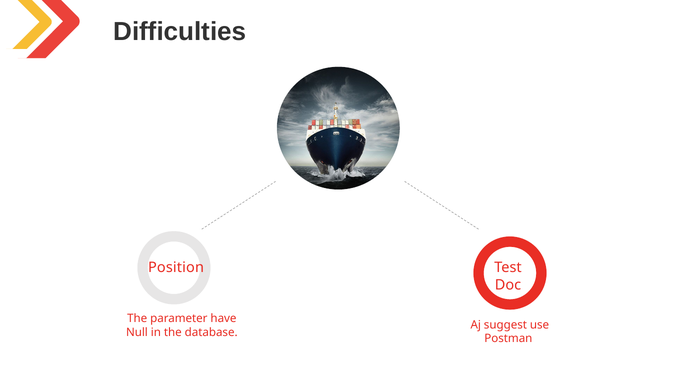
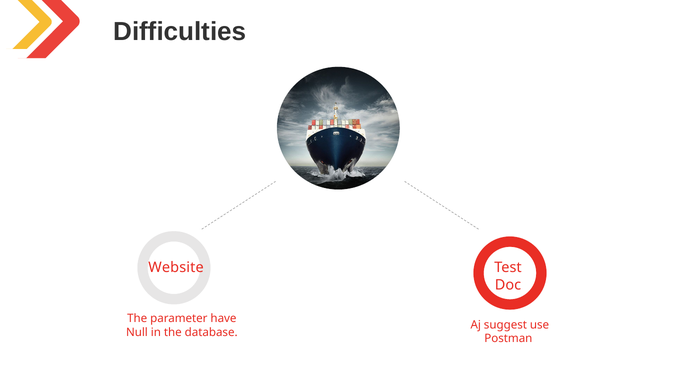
Position: Position -> Website
